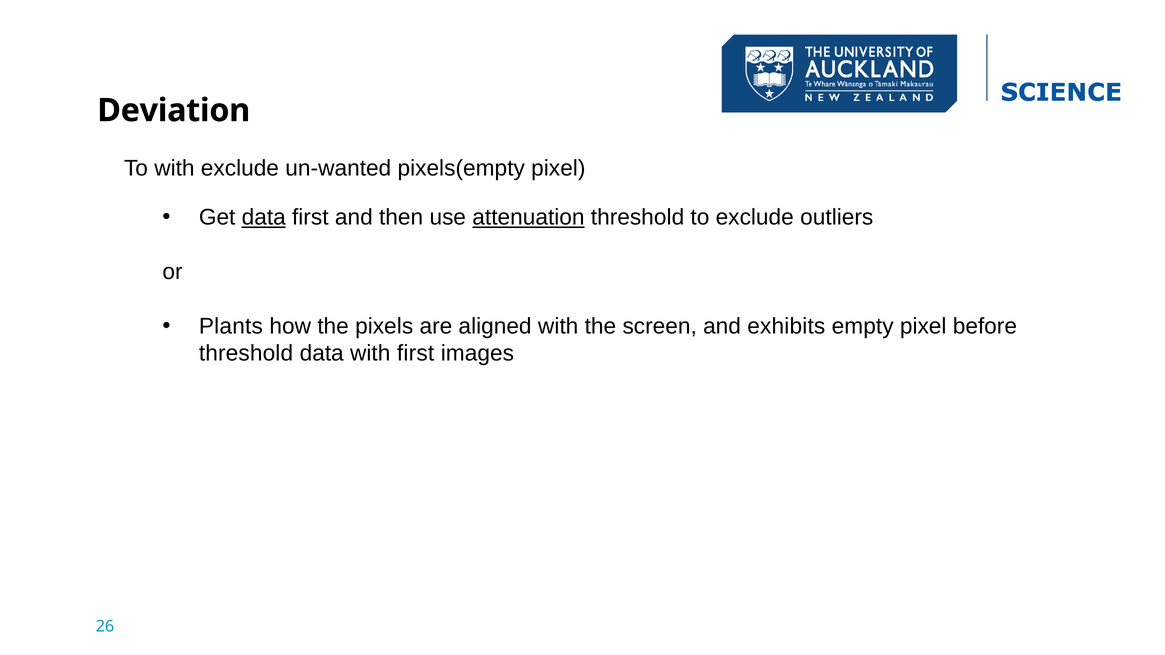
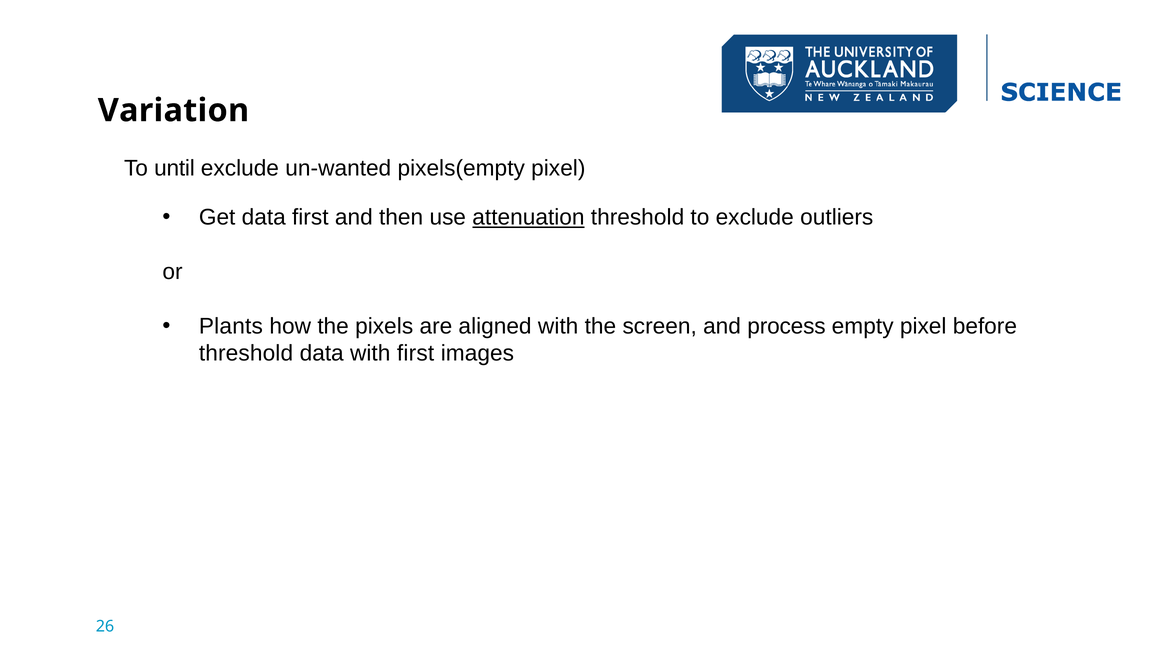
Deviation: Deviation -> Variation
To with: with -> until
data at (264, 218) underline: present -> none
exhibits: exhibits -> process
